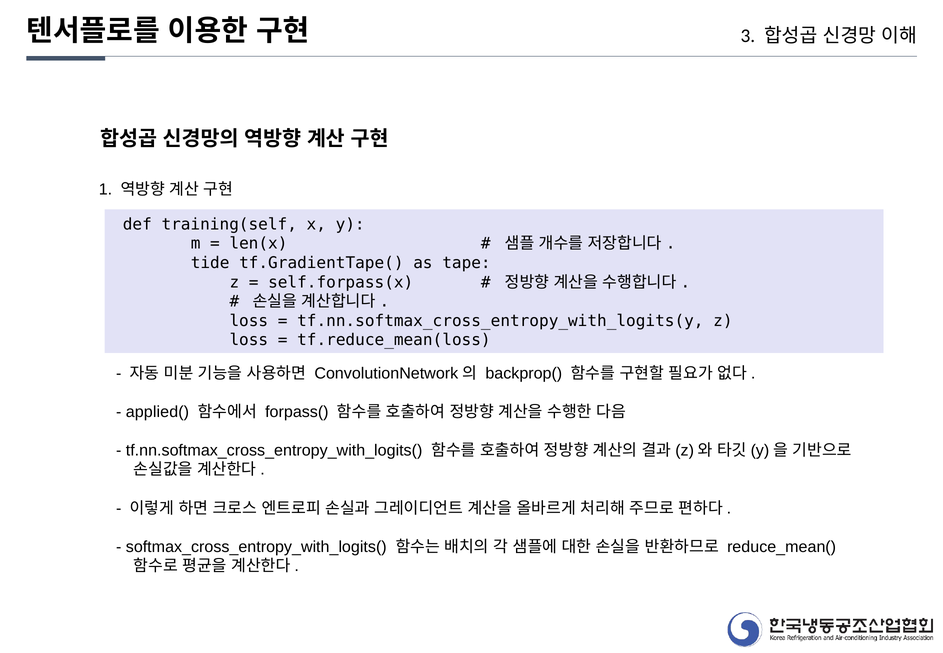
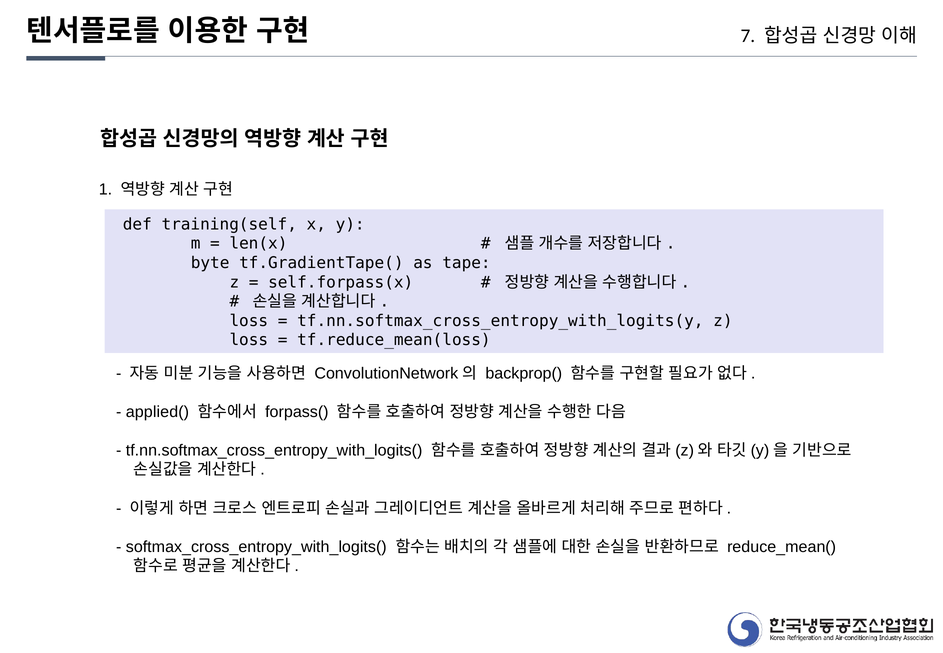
3: 3 -> 7
tide: tide -> byte
